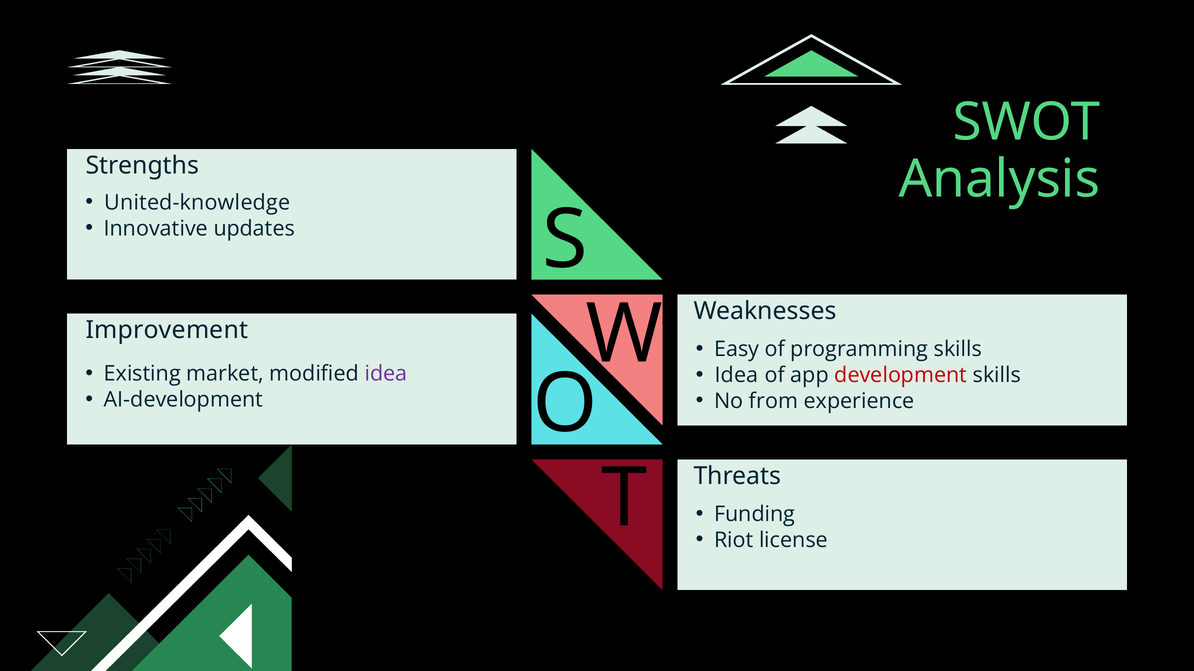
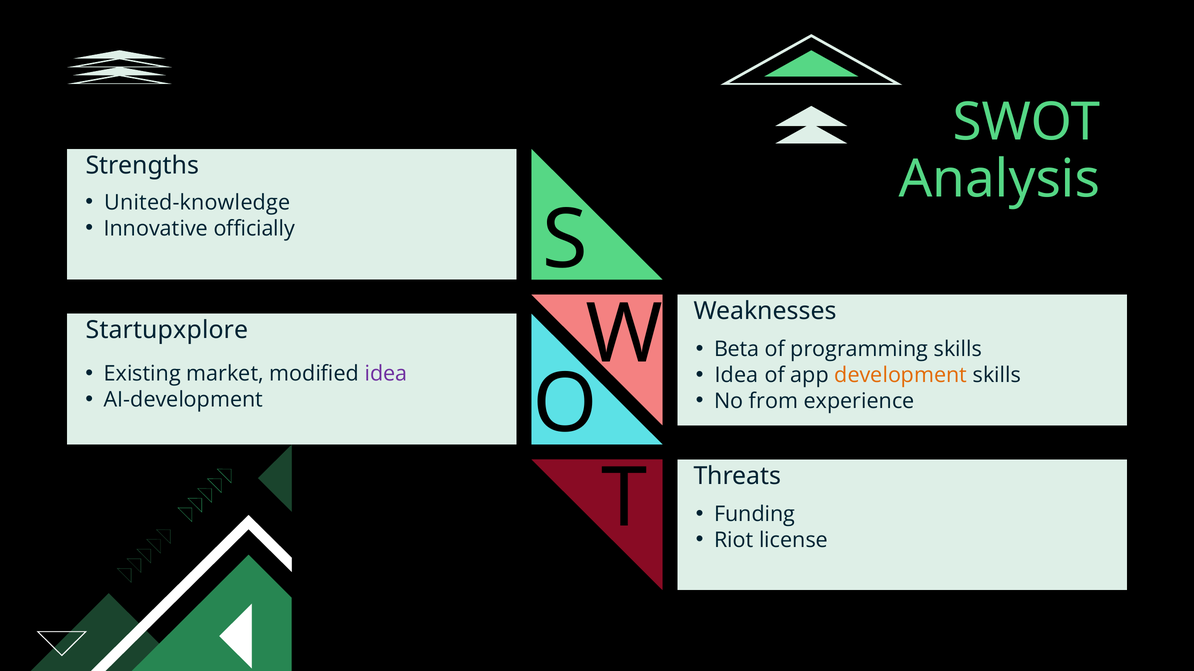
updates: updates -> officially
Improvement: Improvement -> Startupxplore
Easy: Easy -> Beta
development colour: red -> orange
